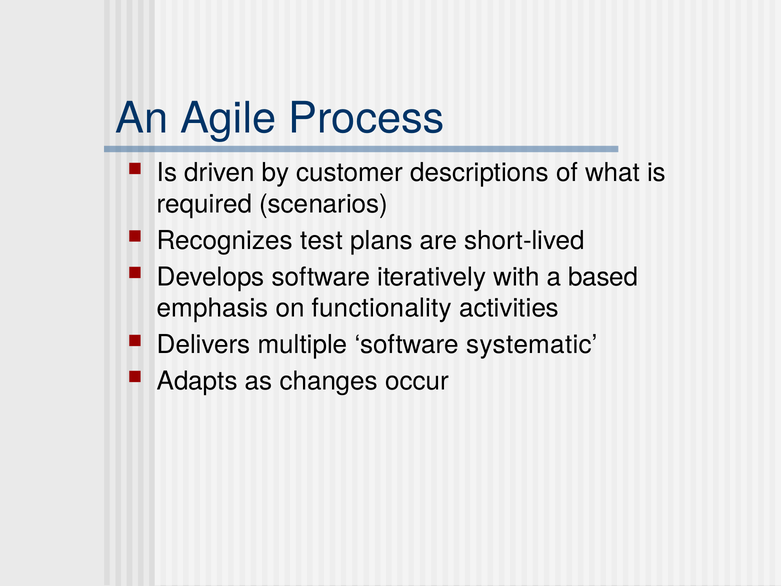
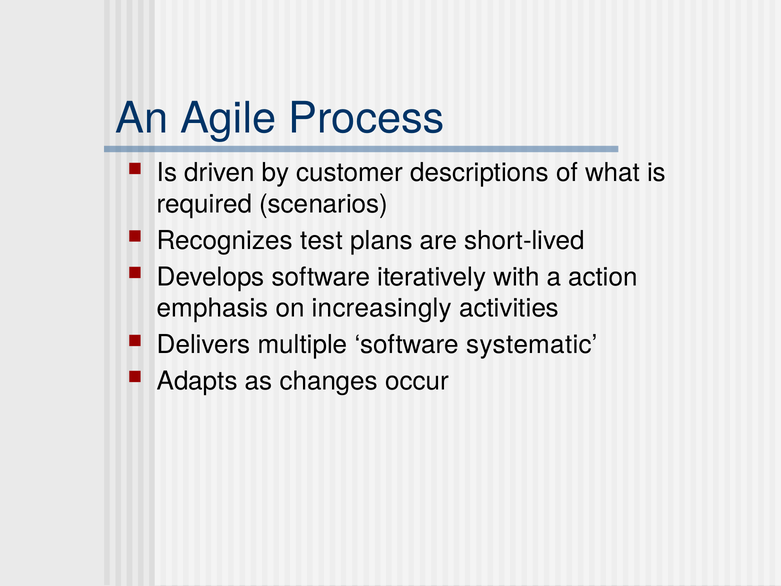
based: based -> action
functionality: functionality -> increasingly
